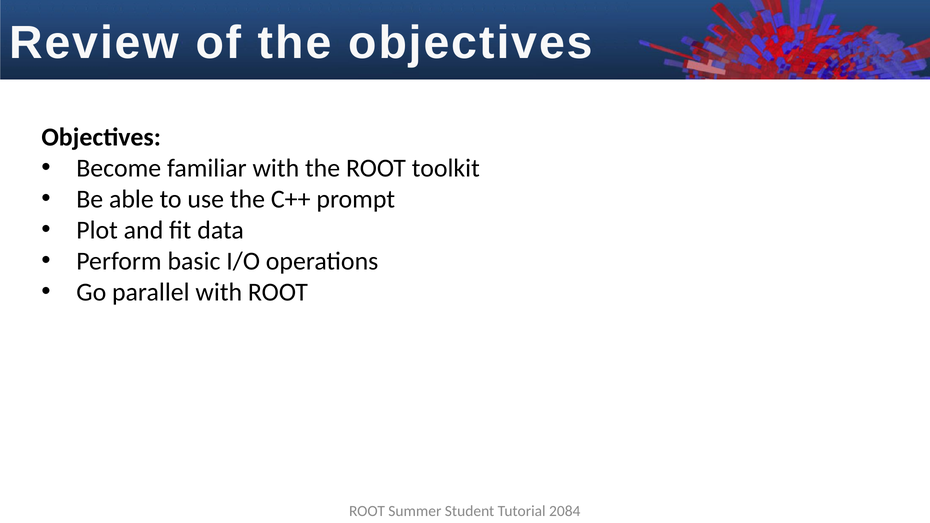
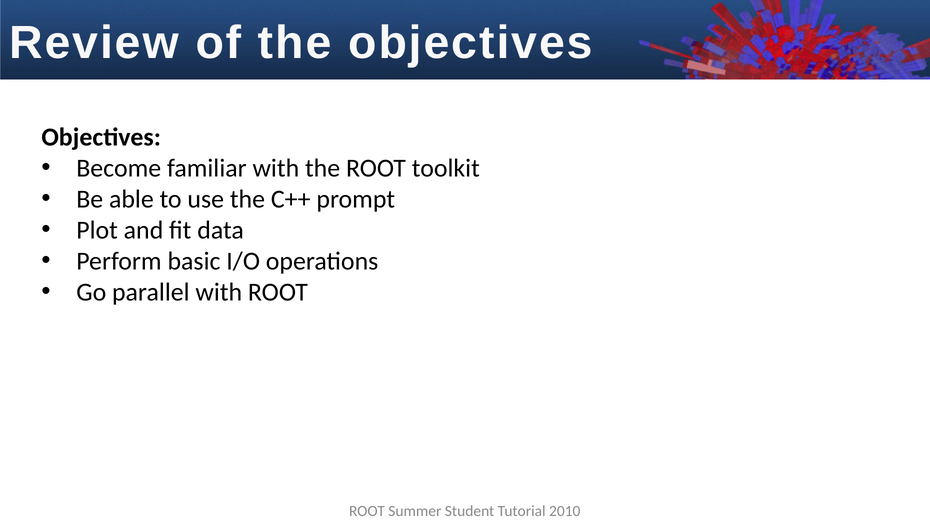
2084: 2084 -> 2010
